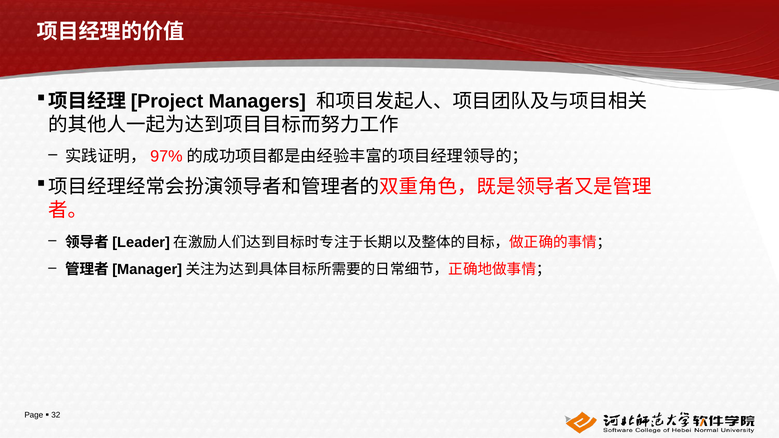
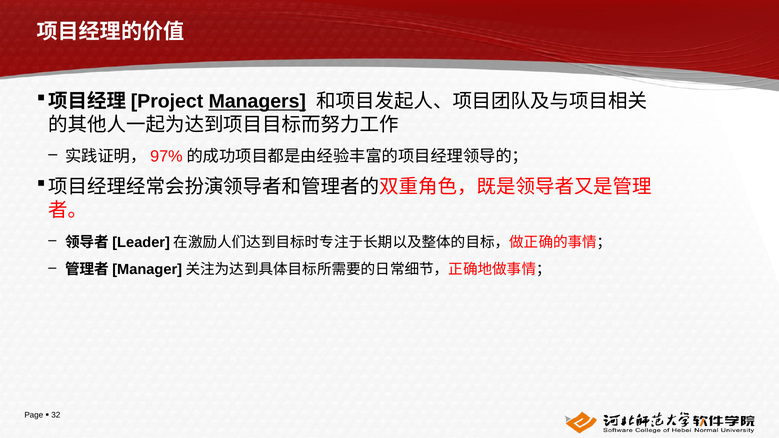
Managers underline: none -> present
